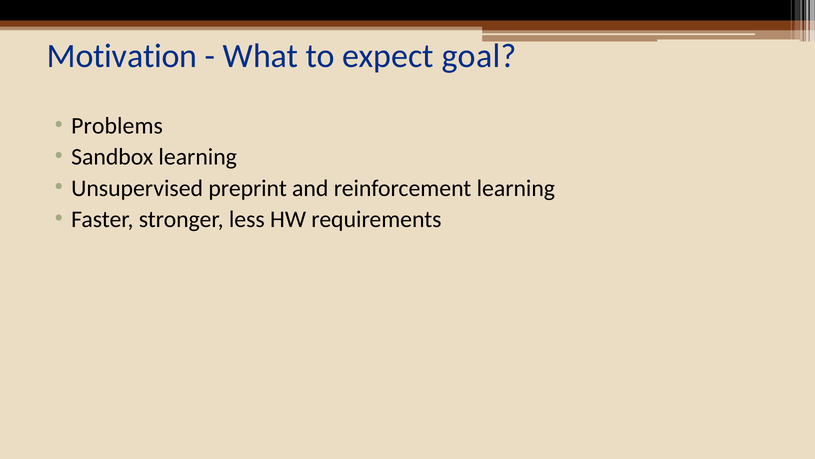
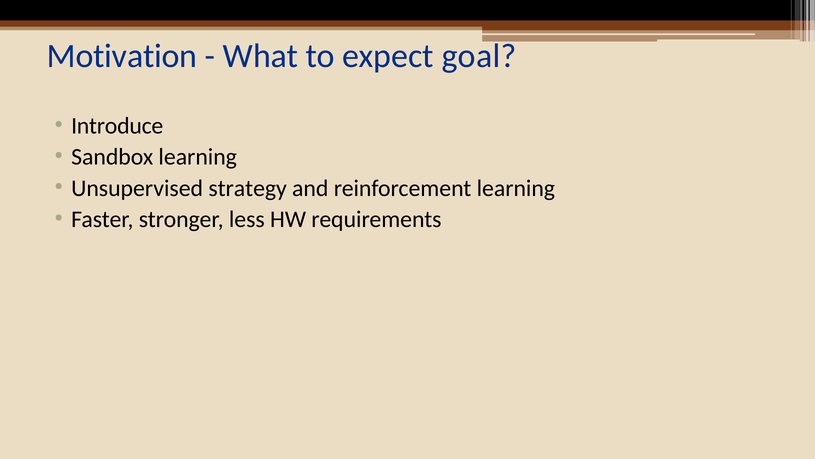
Problems: Problems -> Introduce
preprint: preprint -> strategy
